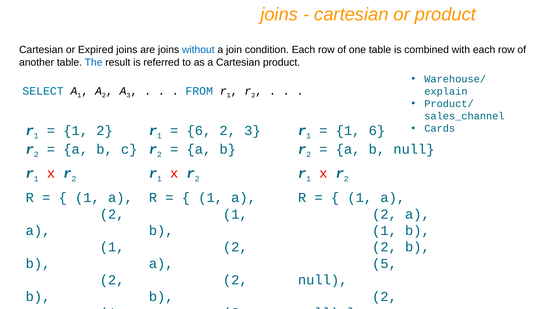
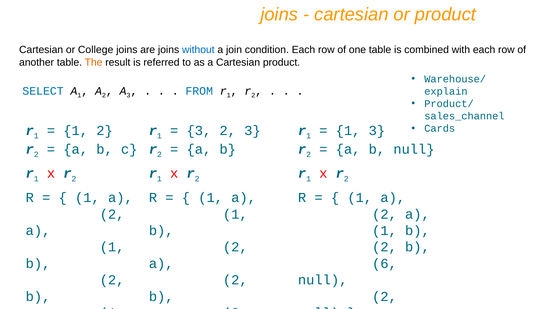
Expired: Expired -> College
The colour: blue -> orange
6 at (199, 130): 6 -> 3
1 6: 6 -> 3
5: 5 -> 6
